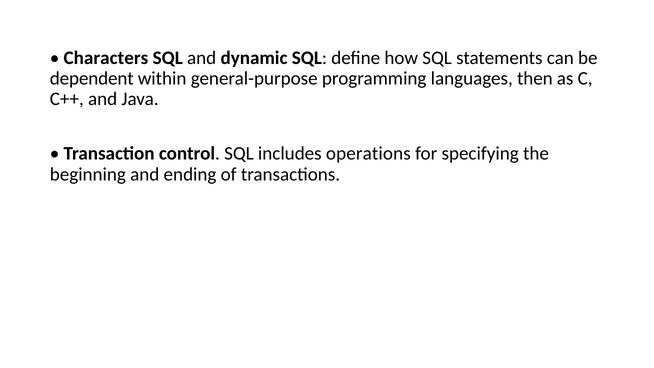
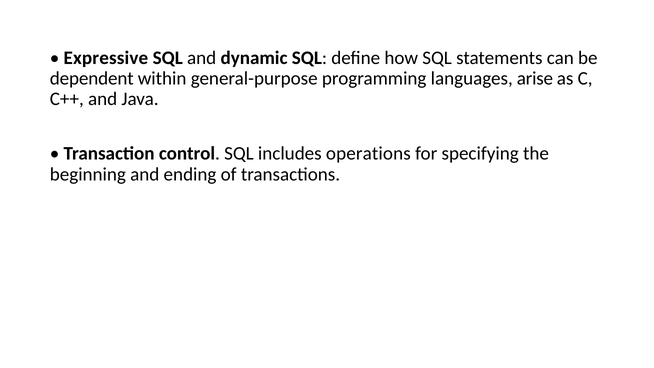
Characters: Characters -> Expressive
then: then -> arise
